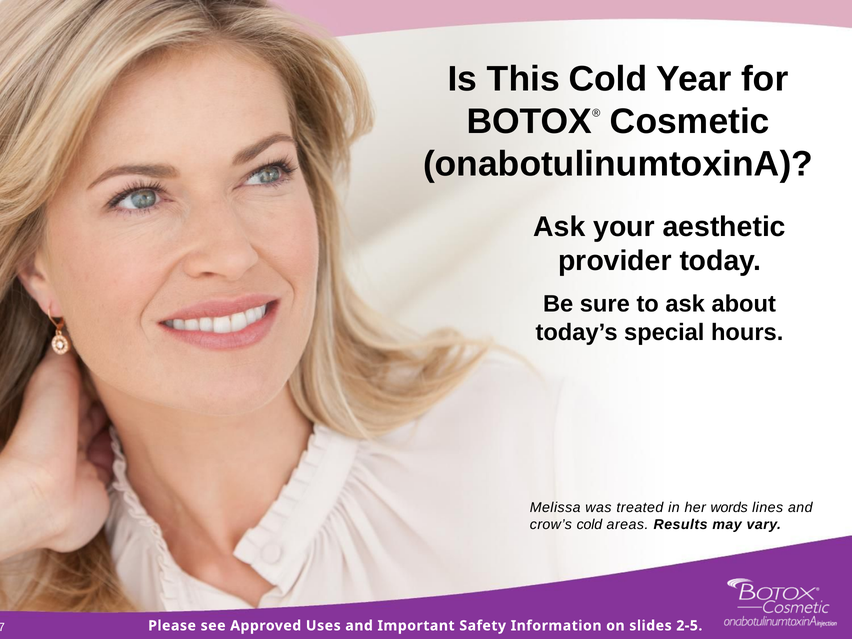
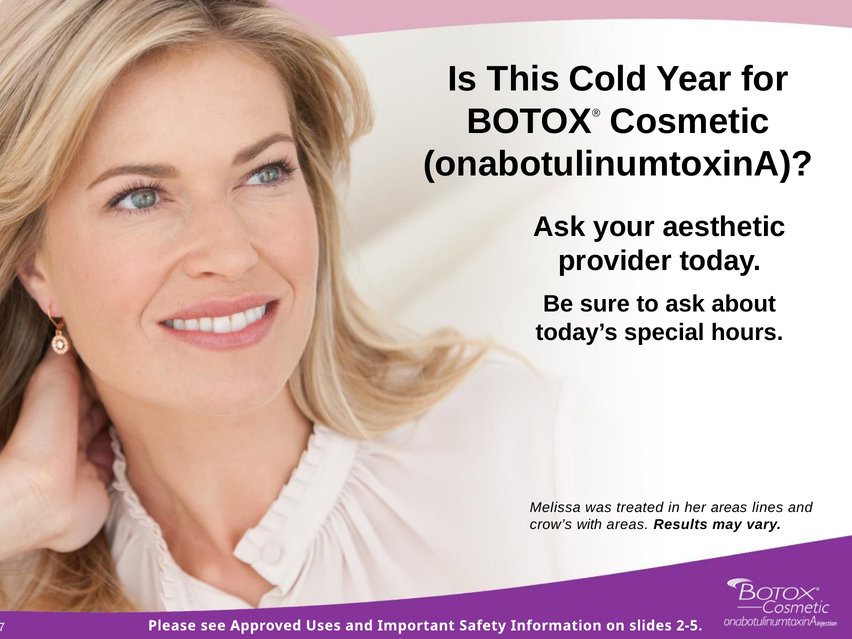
her words: words -> areas
crow’s cold: cold -> with
